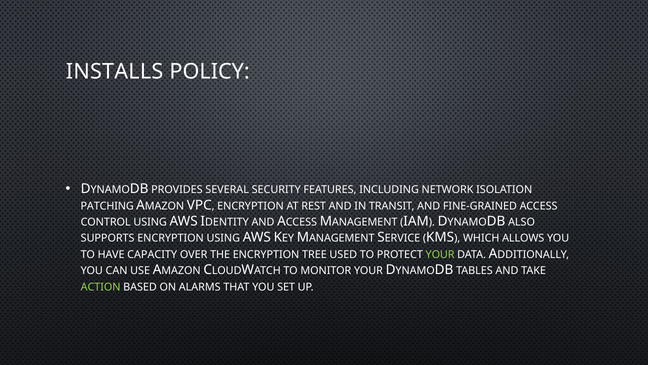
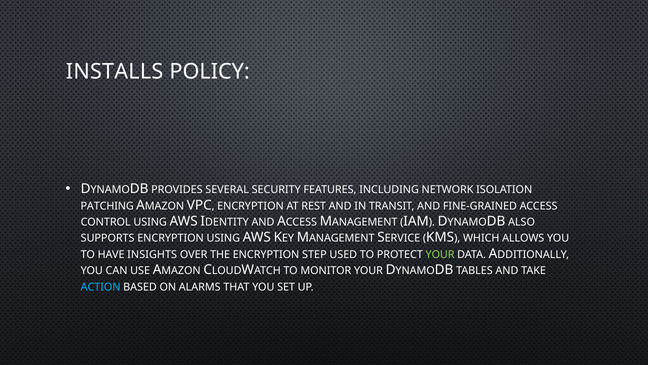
CAPACITY: CAPACITY -> INSIGHTS
TREE: TREE -> STEP
ACTION colour: light green -> light blue
